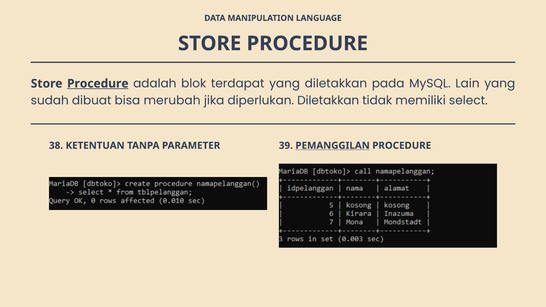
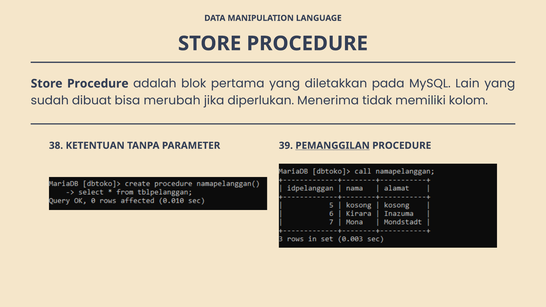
Procedure at (98, 84) underline: present -> none
terdapat: terdapat -> pertama
diperlukan Diletakkan: Diletakkan -> Menerima
select: select -> kolom
